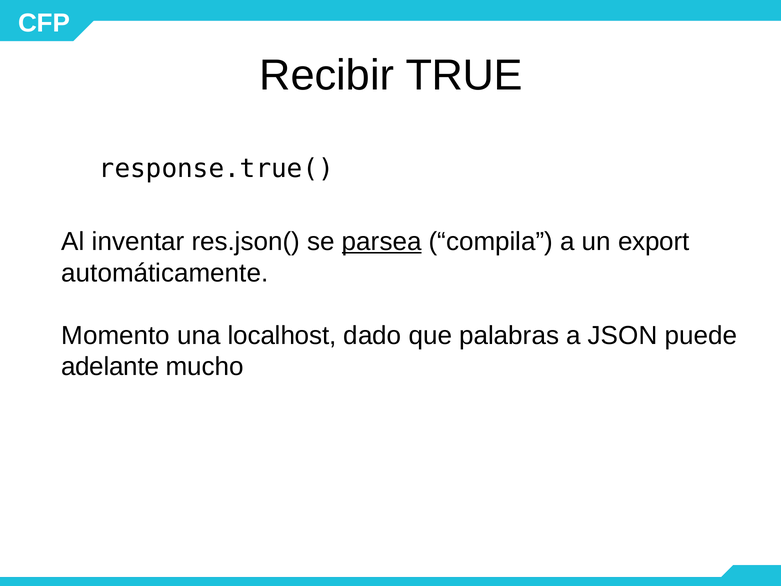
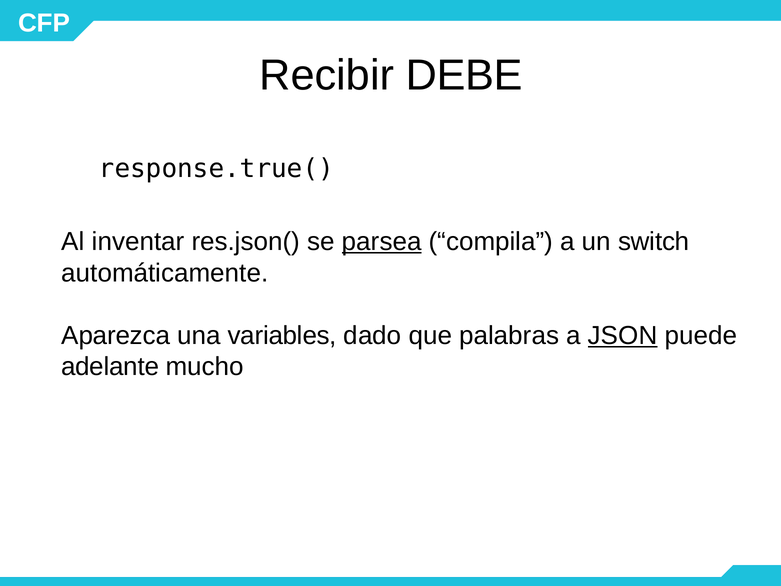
TRUE: TRUE -> DEBE
export: export -> switch
Momento: Momento -> Aparezca
localhost: localhost -> variables
JSON underline: none -> present
